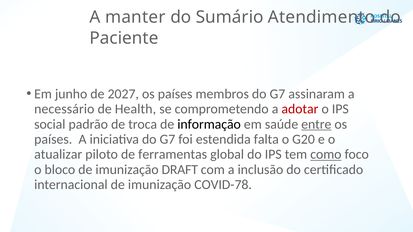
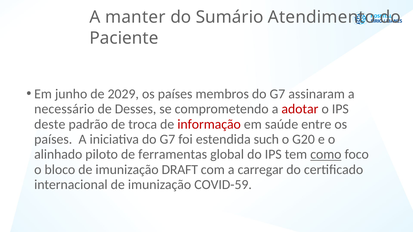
2027: 2027 -> 2029
Health: Health -> Desses
social: social -> deste
informação colour: black -> red
entre underline: present -> none
falta: falta -> such
atualizar: atualizar -> alinhado
inclusão: inclusão -> carregar
COVID-78: COVID-78 -> COVID-59
